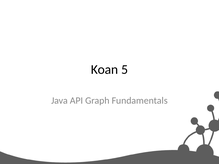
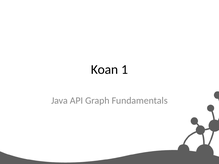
5: 5 -> 1
